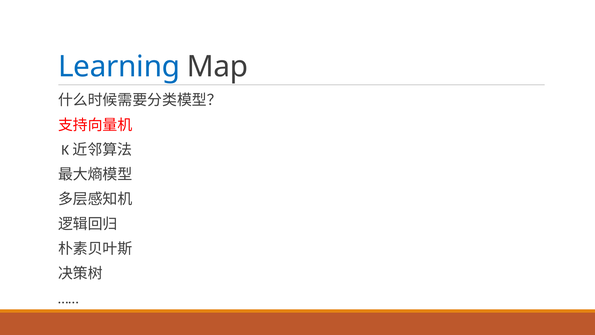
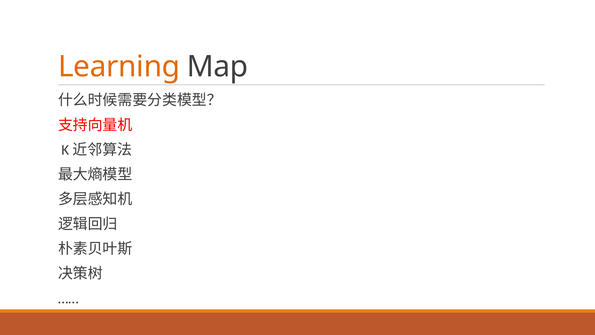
Learning colour: blue -> orange
